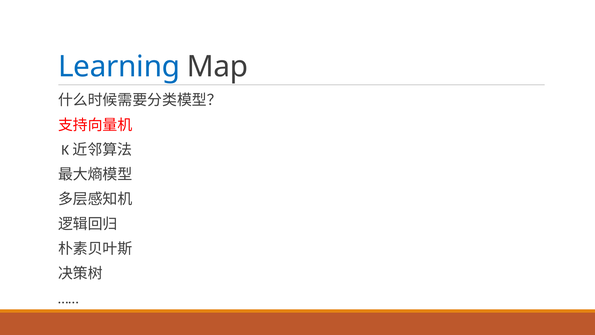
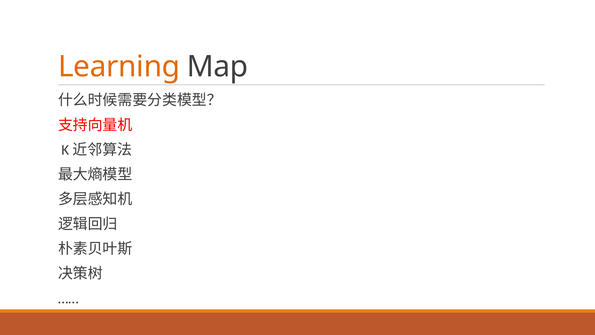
Learning colour: blue -> orange
